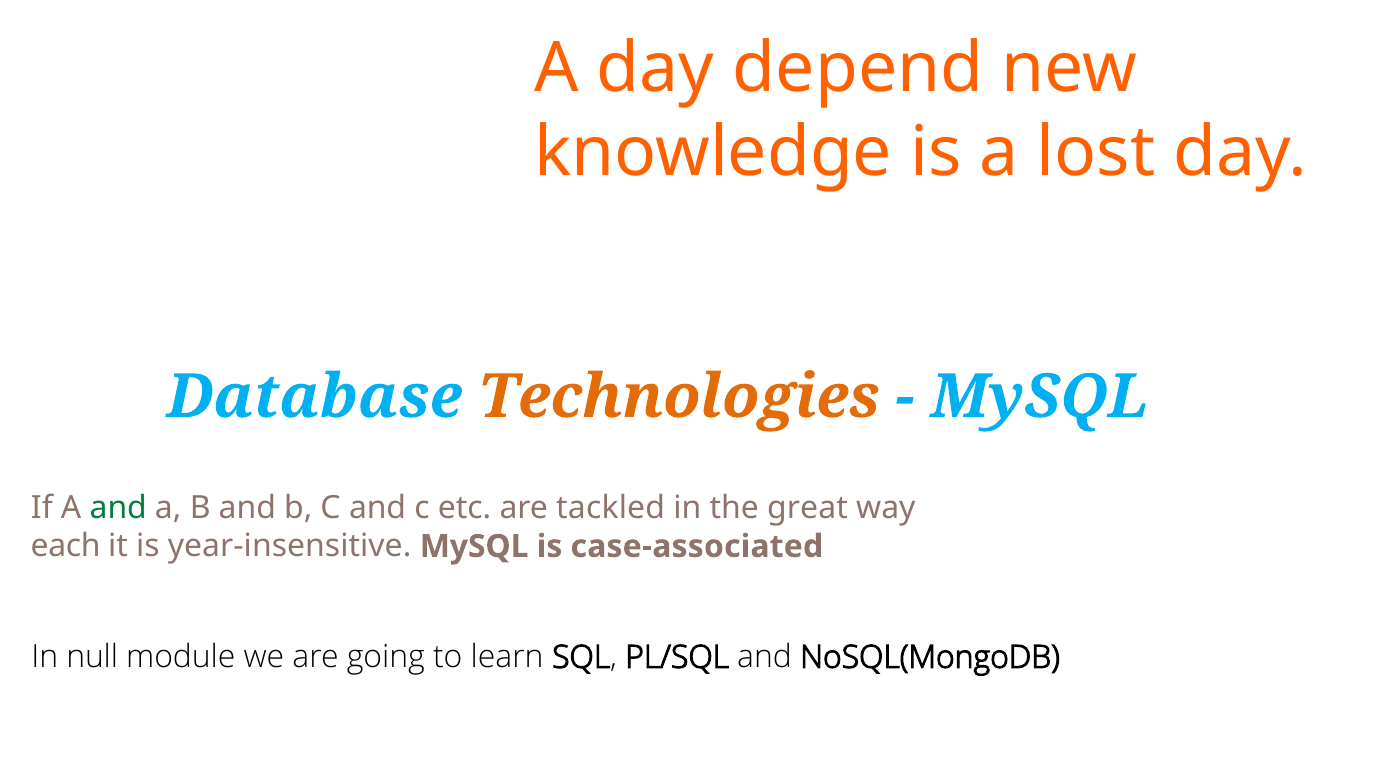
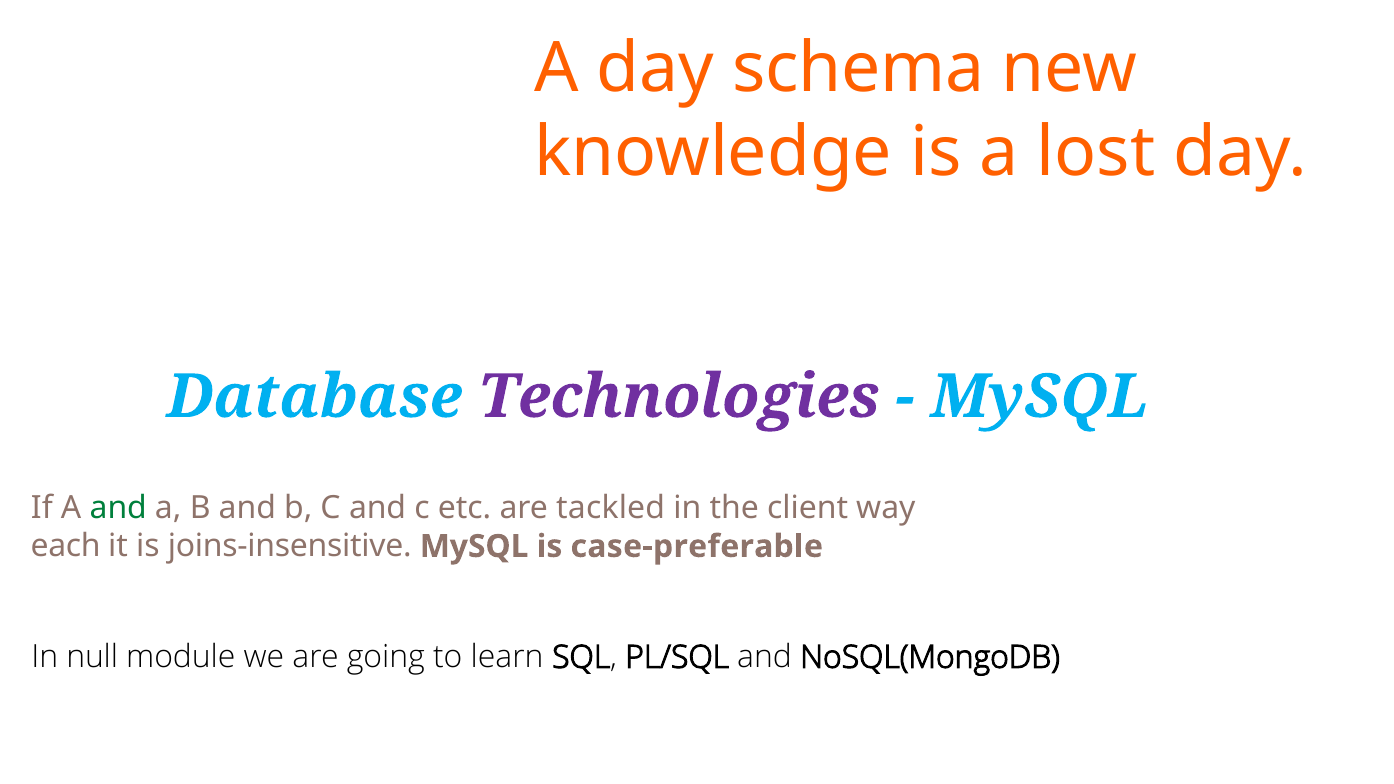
depend: depend -> schema
Technologies colour: orange -> purple
great: great -> client
year-insensitive: year-insensitive -> joins-insensitive
case-associated: case-associated -> case-preferable
